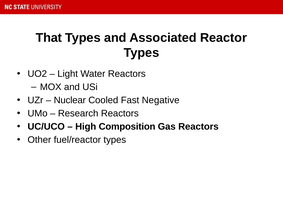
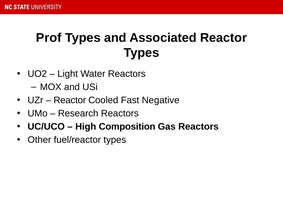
That: That -> Prof
Nuclear at (70, 100): Nuclear -> Reactor
